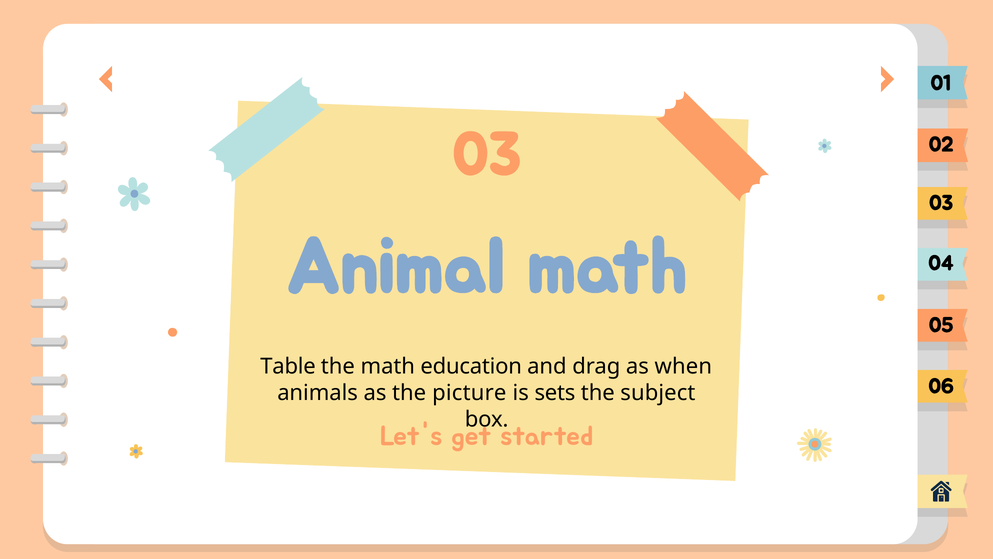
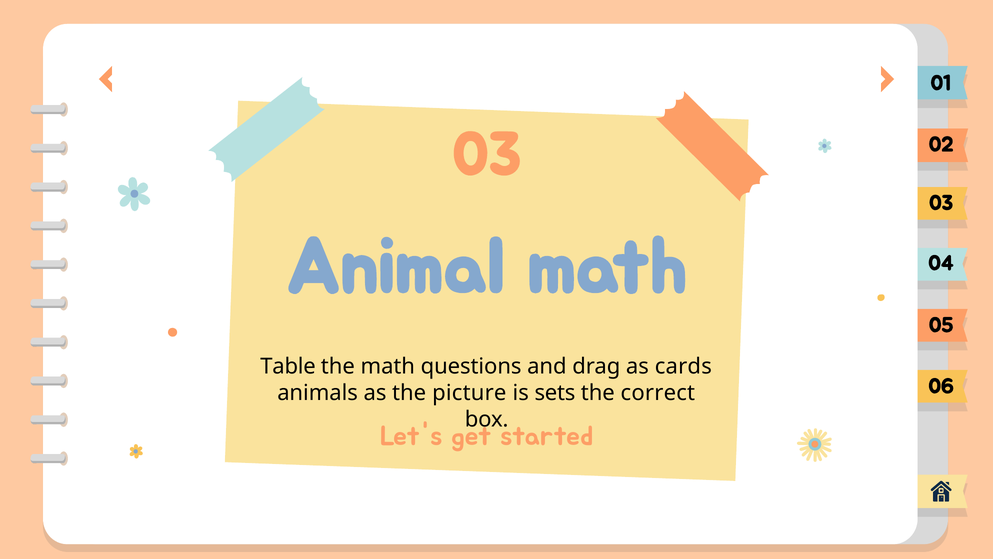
education: education -> questions
when: when -> cards
subject: subject -> correct
